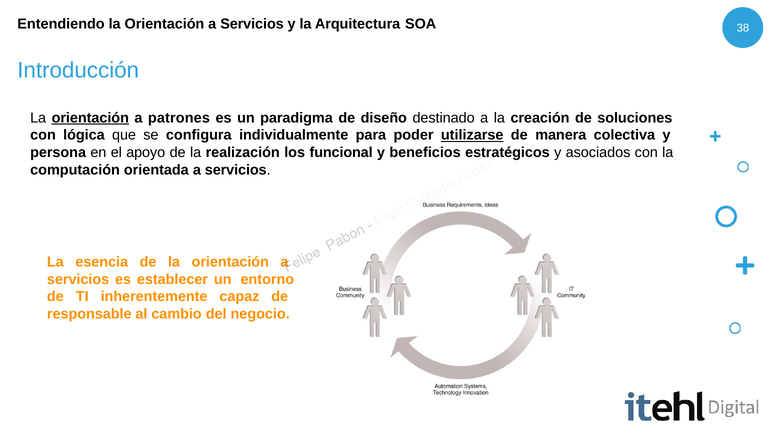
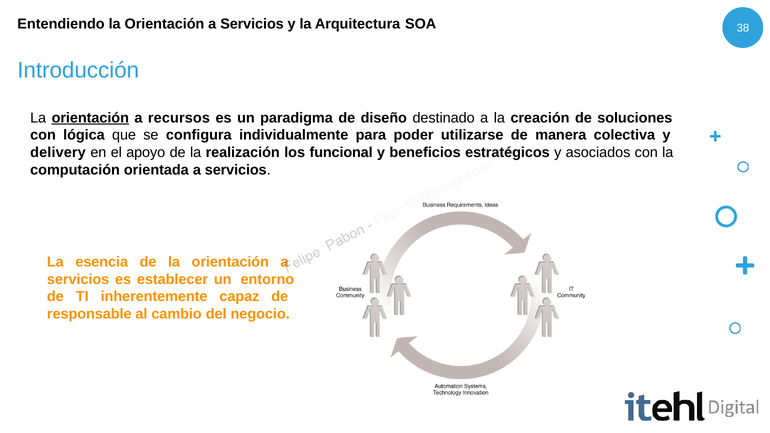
patrones: patrones -> recursos
utilizarse underline: present -> none
persona: persona -> delivery
